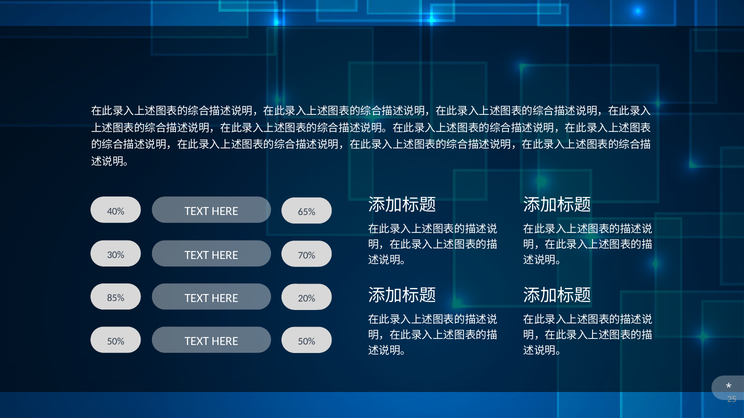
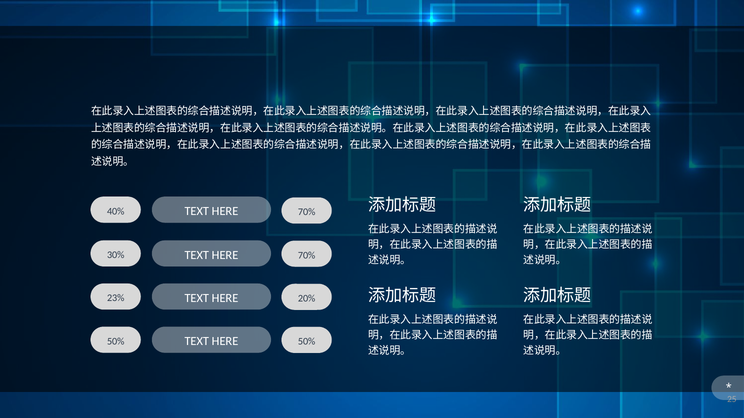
65% at (307, 212): 65% -> 70%
85%: 85% -> 23%
